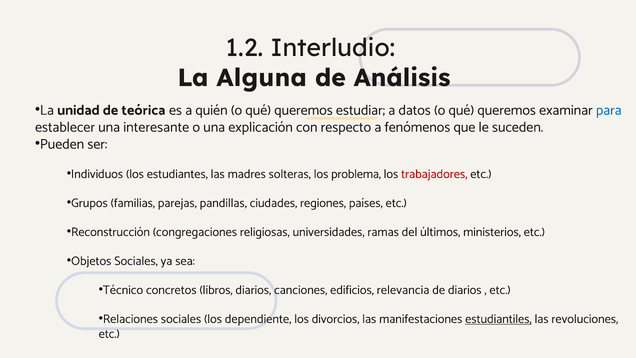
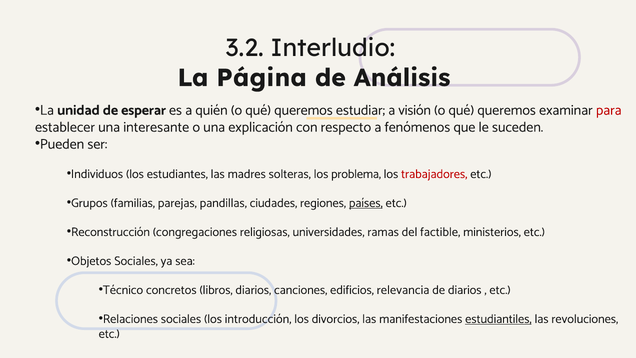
1.2: 1.2 -> 3.2
Alguna: Alguna -> Página
teórica: teórica -> esperar
datos: datos -> visión
para colour: blue -> red
países underline: none -> present
últimos: últimos -> factible
dependiente: dependiente -> introducción
